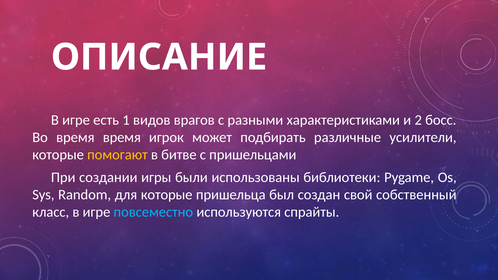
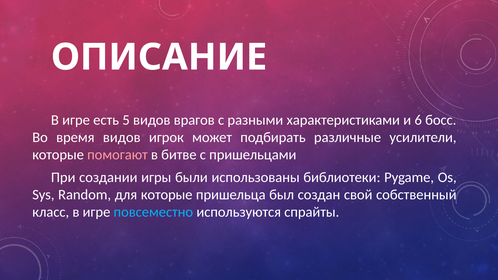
1: 1 -> 5
2: 2 -> 6
время время: время -> видов
помогают colour: yellow -> pink
